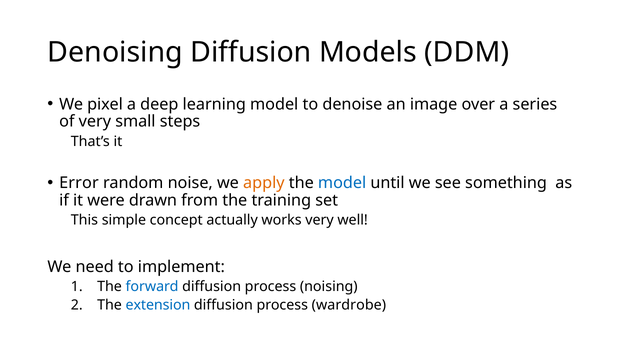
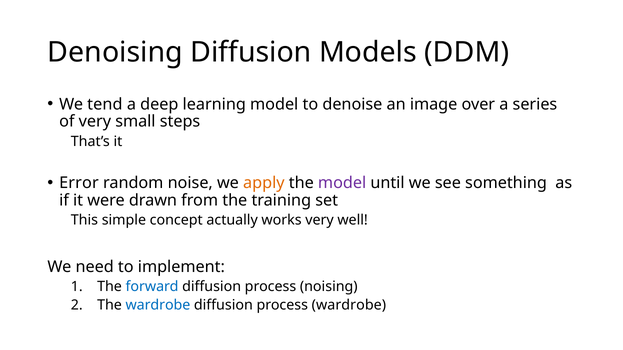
pixel: pixel -> tend
model at (342, 183) colour: blue -> purple
The extension: extension -> wardrobe
